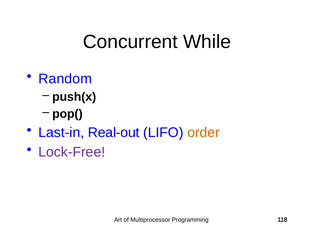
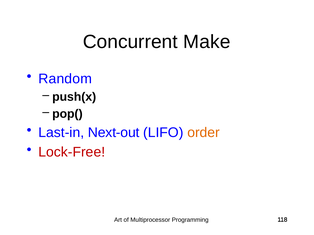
While: While -> Make
Real-out: Real-out -> Next-out
Lock-Free colour: purple -> red
